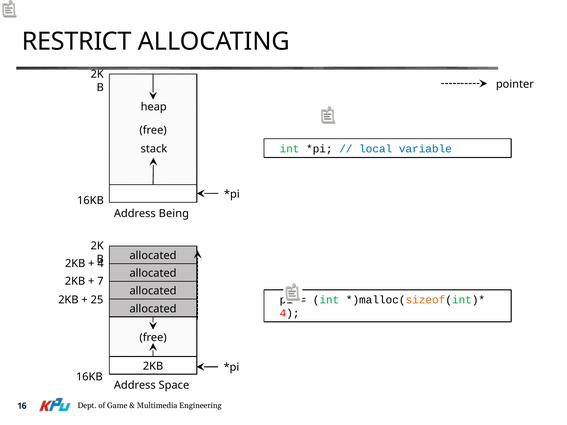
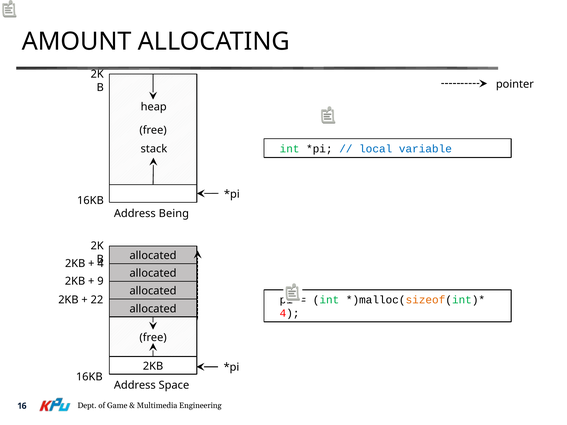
RESTRICT: RESTRICT -> AMOUNT
7: 7 -> 9
25: 25 -> 22
